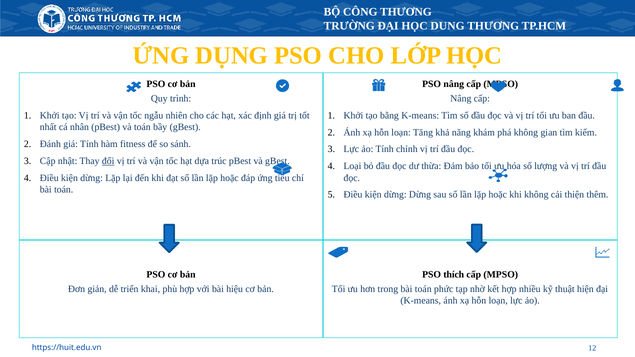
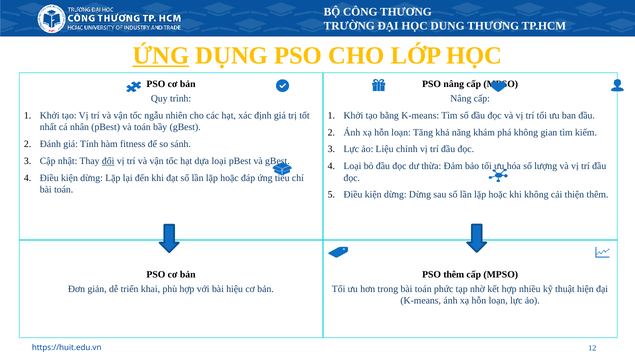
ỨNG at (161, 56) underline: none -> present
ảo Tính: Tính -> Liệu
dựa trúc: trúc -> loại
PSO thích: thích -> thêm
